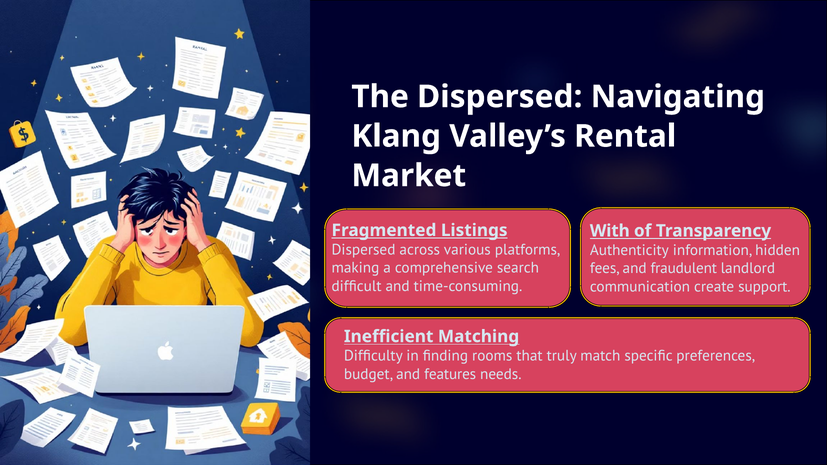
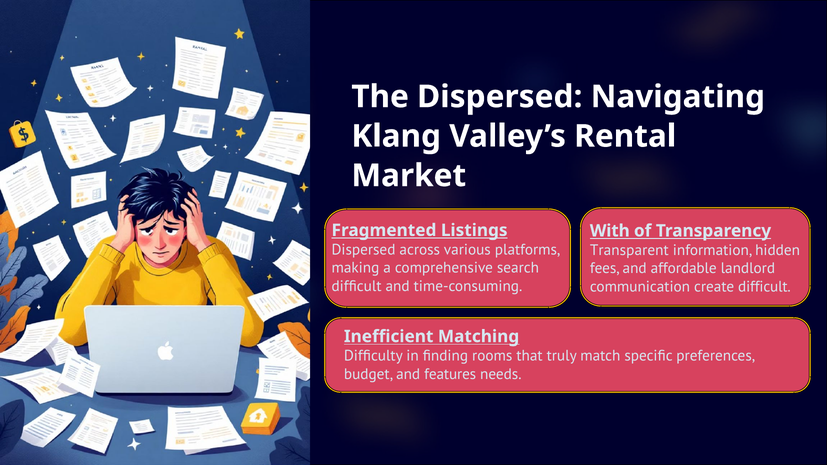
Authenticity: Authenticity -> Transparent
fraudulent: fraudulent -> affordable
create support: support -> difficult
